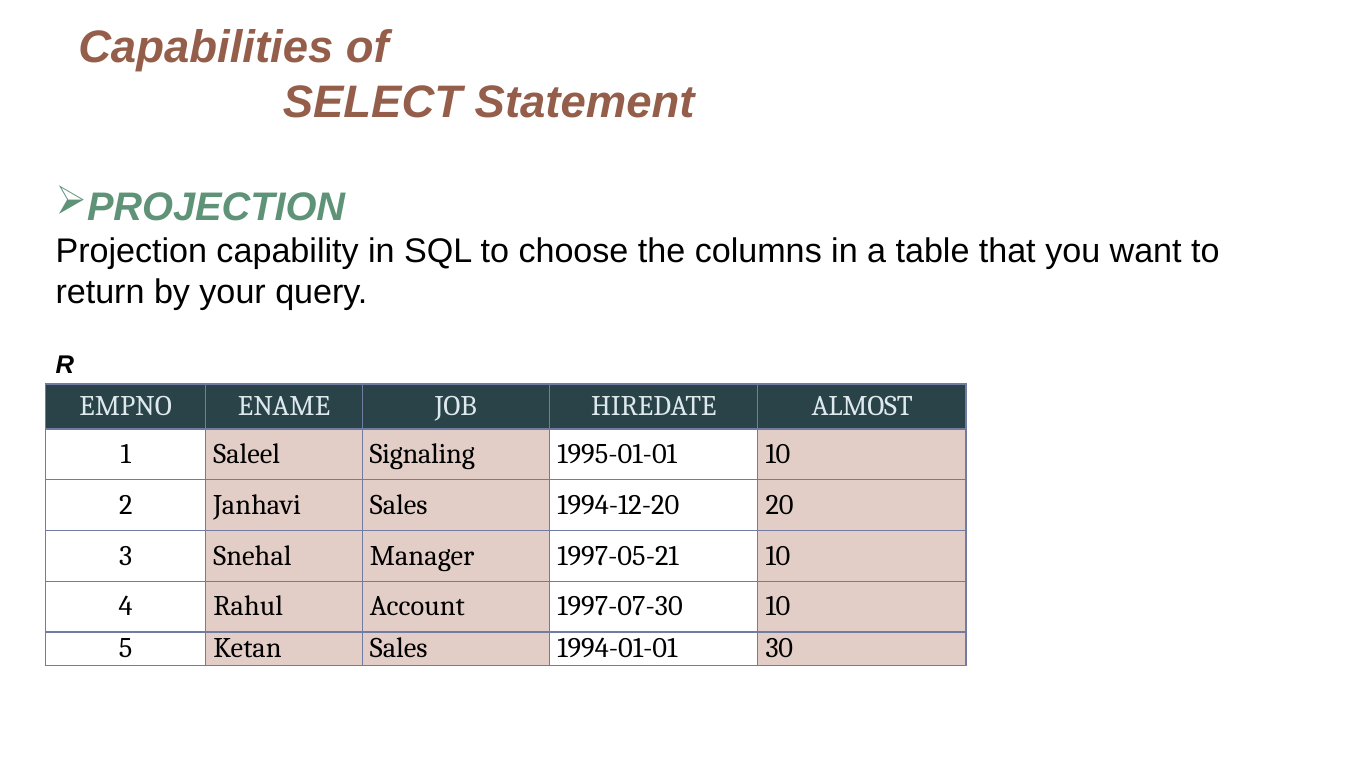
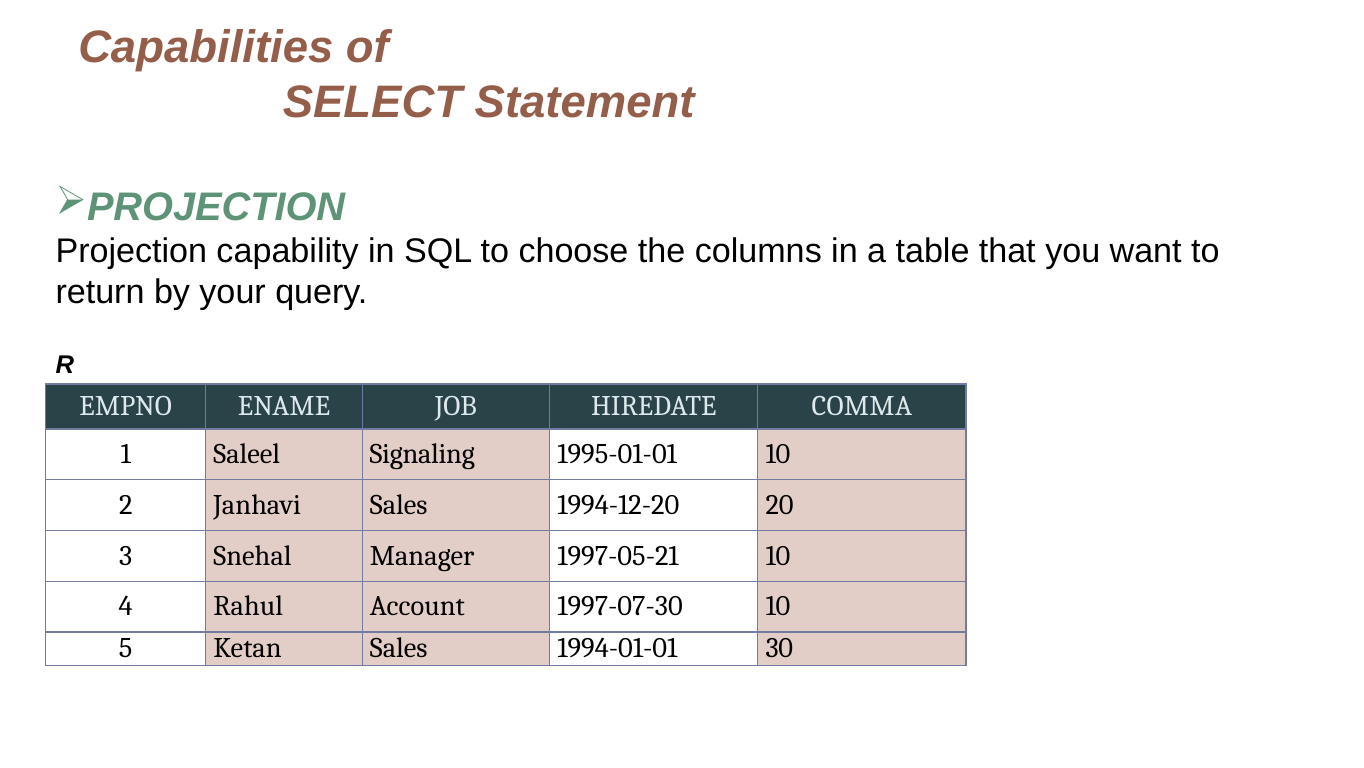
ALMOST: ALMOST -> COMMA
